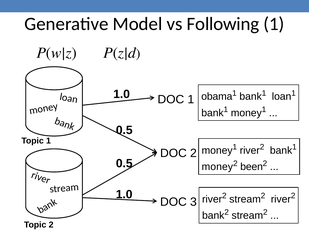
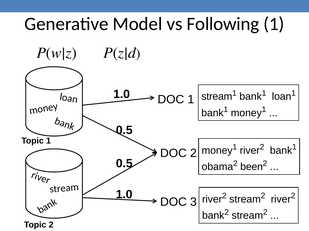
obama at (217, 97): obama -> stream
money at (217, 167): money -> obama
